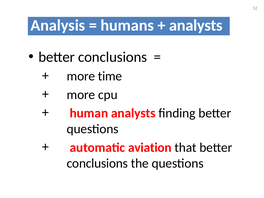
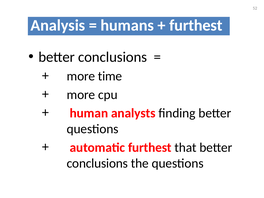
analysts at (196, 25): analysts -> furthest
automatic aviation: aviation -> furthest
